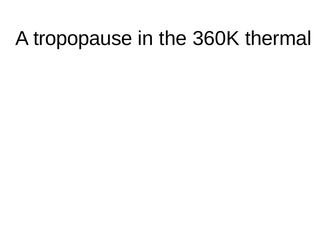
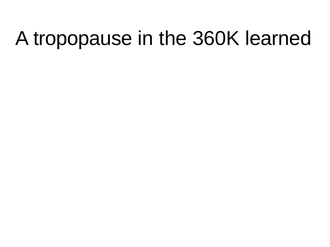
thermal: thermal -> learned
